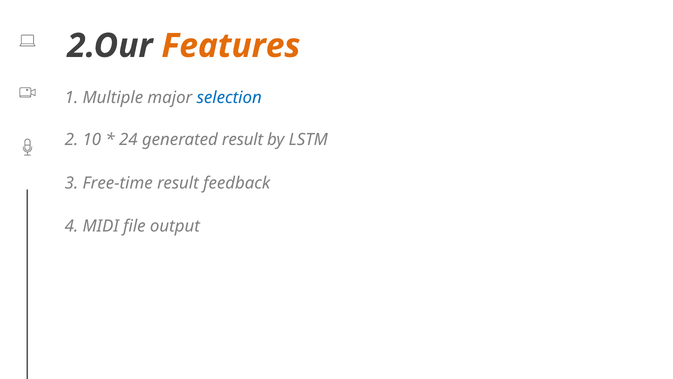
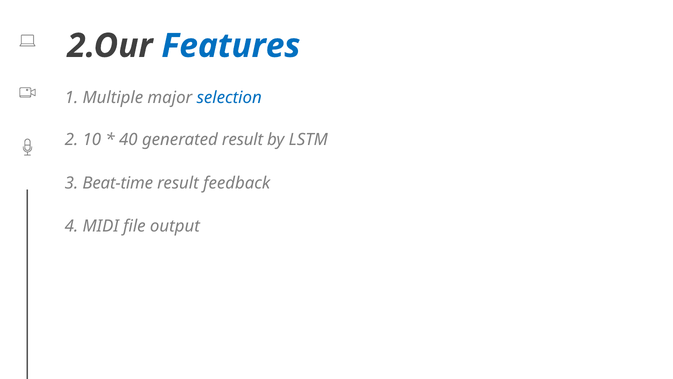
Features colour: orange -> blue
24: 24 -> 40
Free-time: Free-time -> Beat-time
